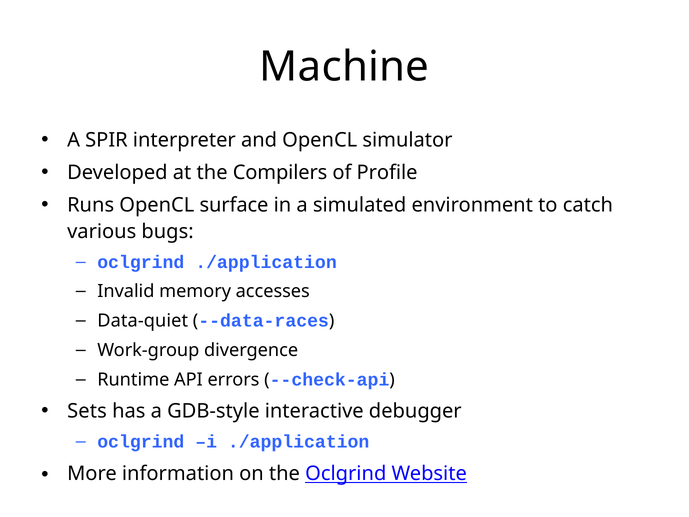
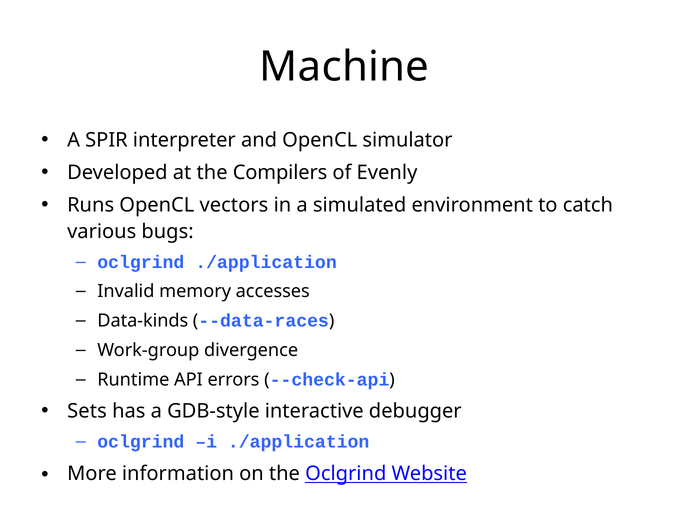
Profile: Profile -> Evenly
surface: surface -> vectors
Data-quiet: Data-quiet -> Data-kinds
